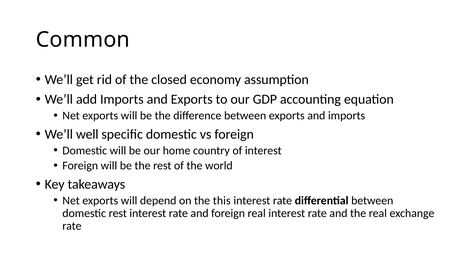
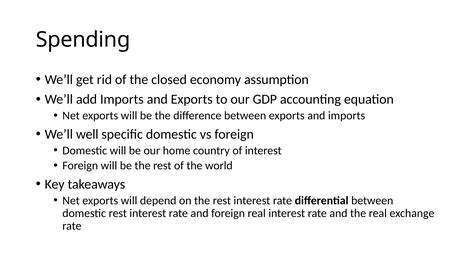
Common: Common -> Spending
on the this: this -> rest
